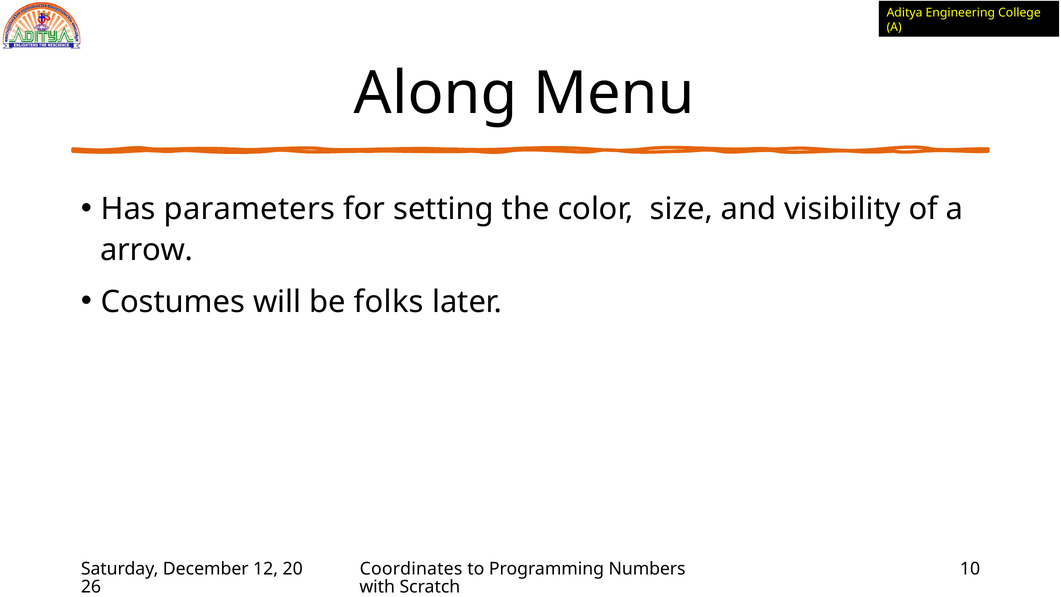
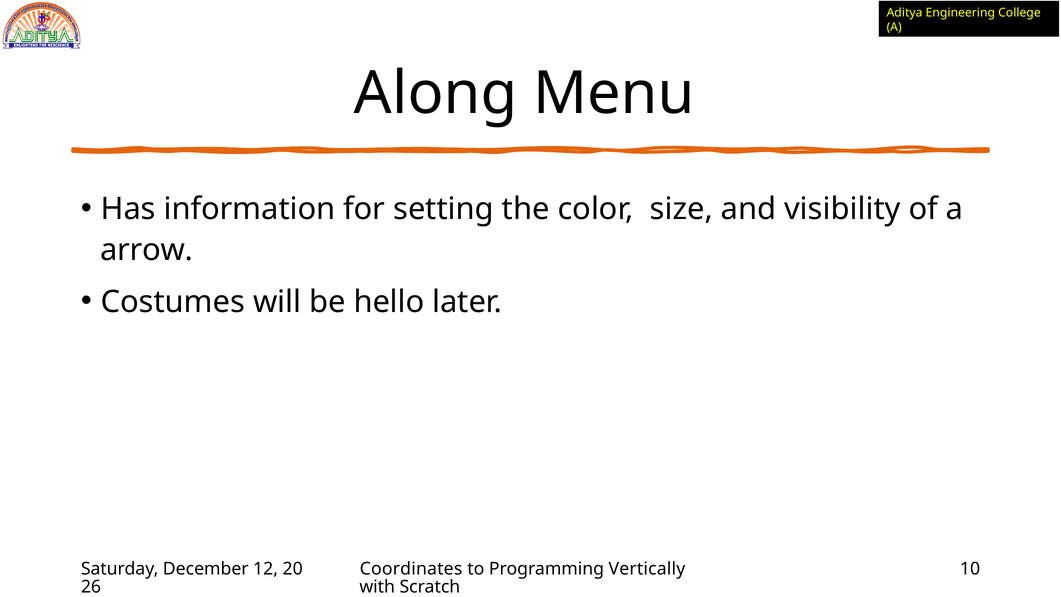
parameters: parameters -> information
folks: folks -> hello
Numbers: Numbers -> Vertically
